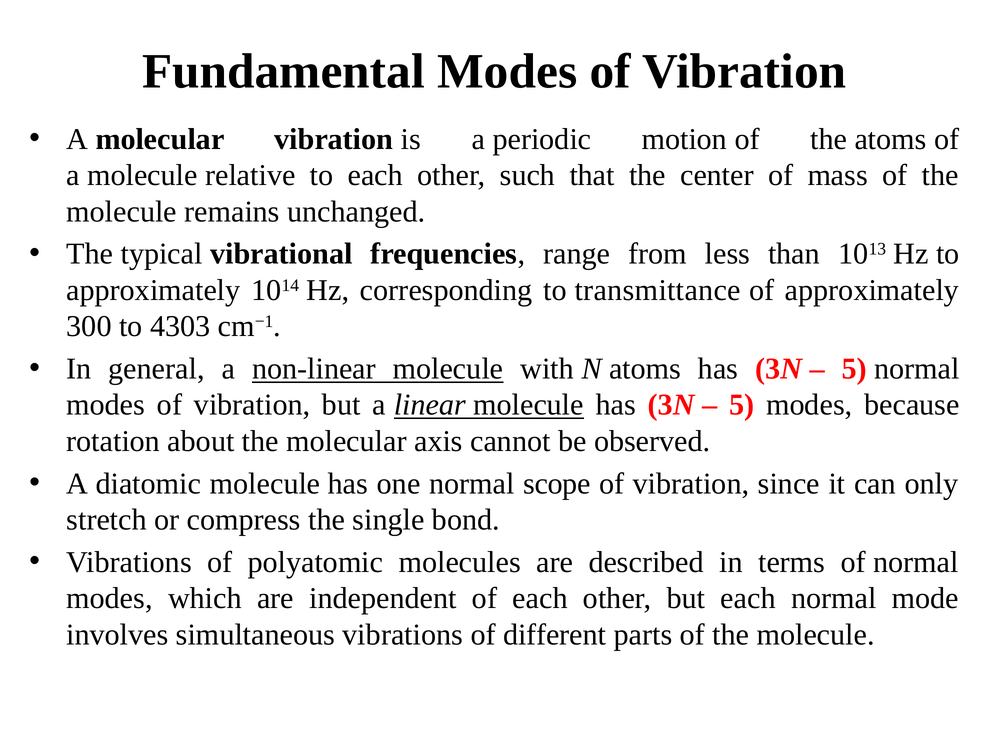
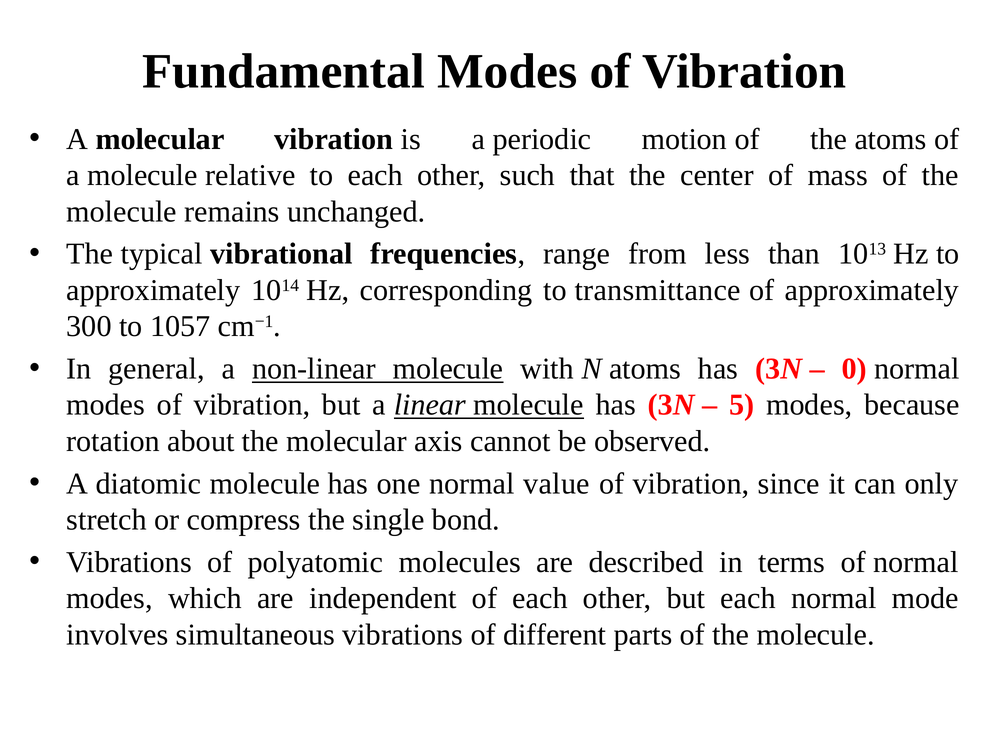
4303: 4303 -> 1057
5 at (854, 369): 5 -> 0
scope: scope -> value
